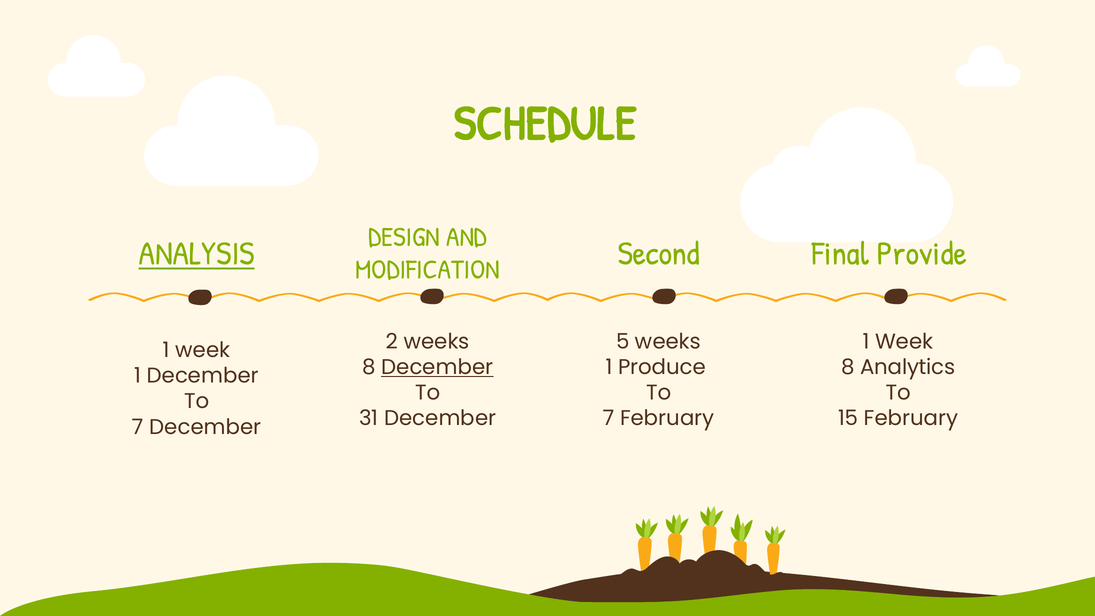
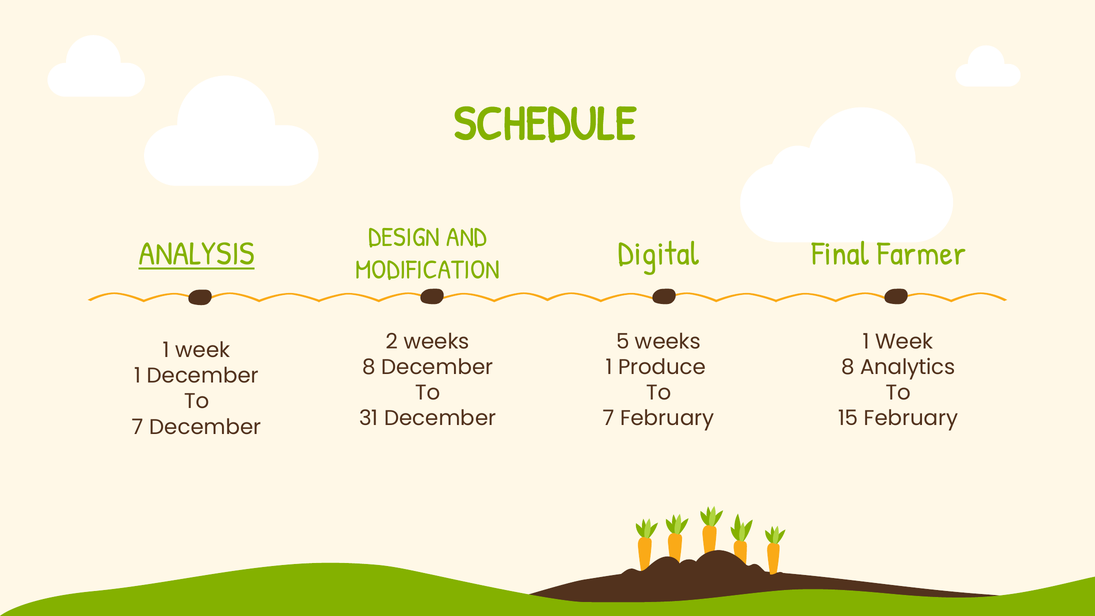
Second: Second -> Digital
Provide: Provide -> Farmer
December at (437, 367) underline: present -> none
